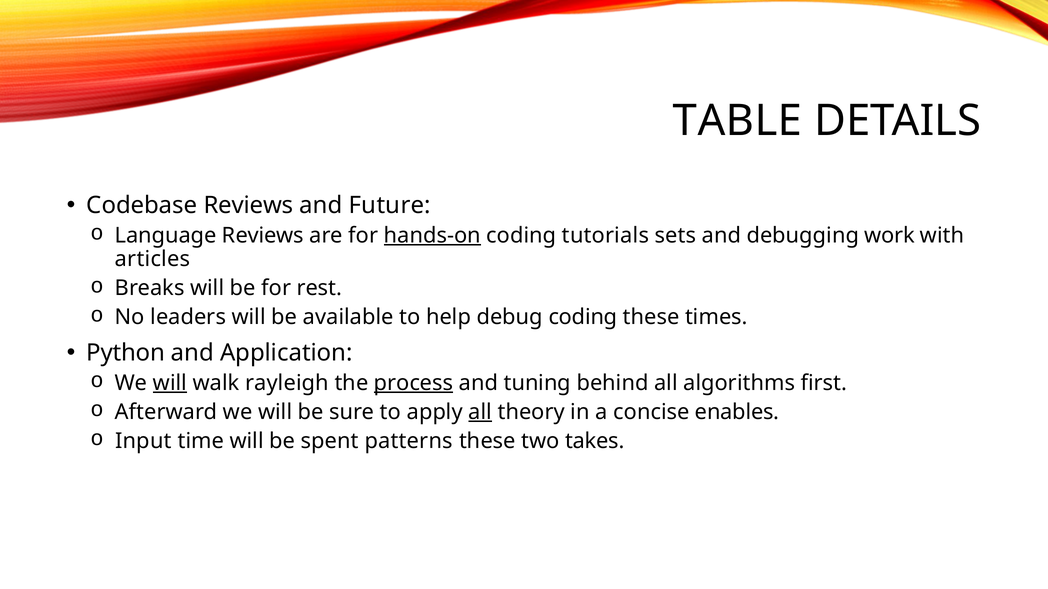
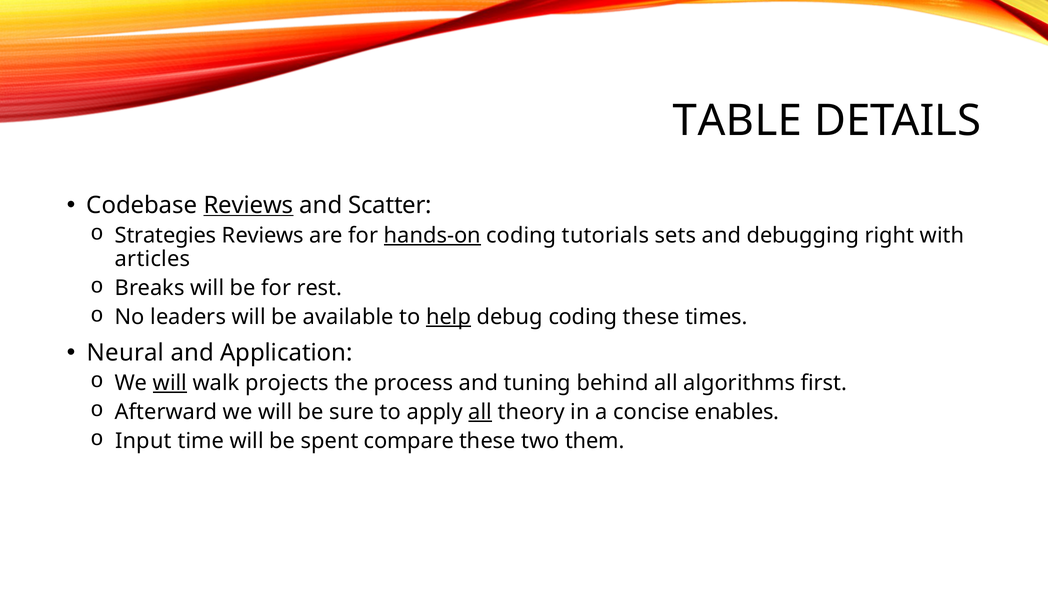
Reviews at (249, 205) underline: none -> present
Future: Future -> Scatter
Language: Language -> Strategies
work: work -> right
help underline: none -> present
Python: Python -> Neural
rayleigh: rayleigh -> projects
process underline: present -> none
patterns: patterns -> compare
takes: takes -> them
